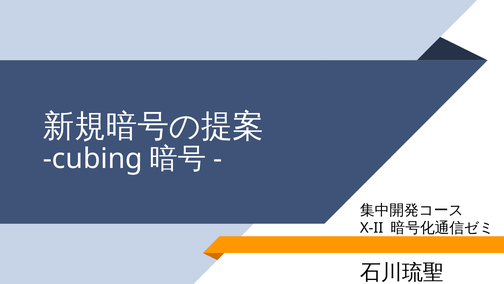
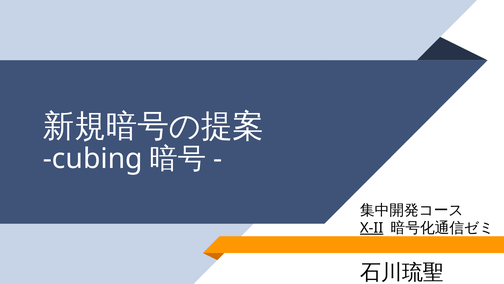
X-II underline: none -> present
